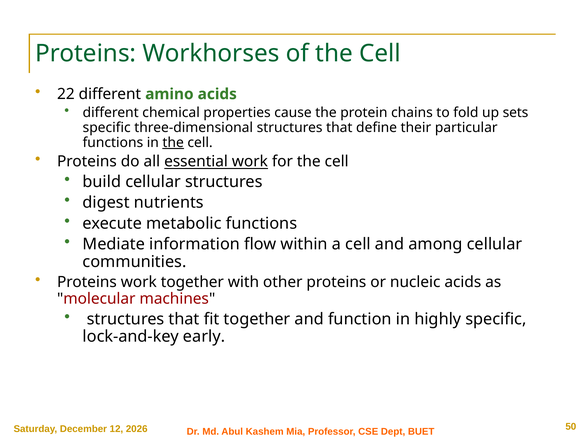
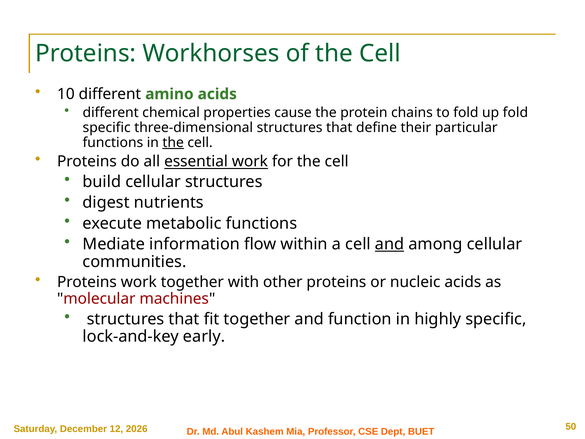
22: 22 -> 10
up sets: sets -> fold
and at (390, 244) underline: none -> present
